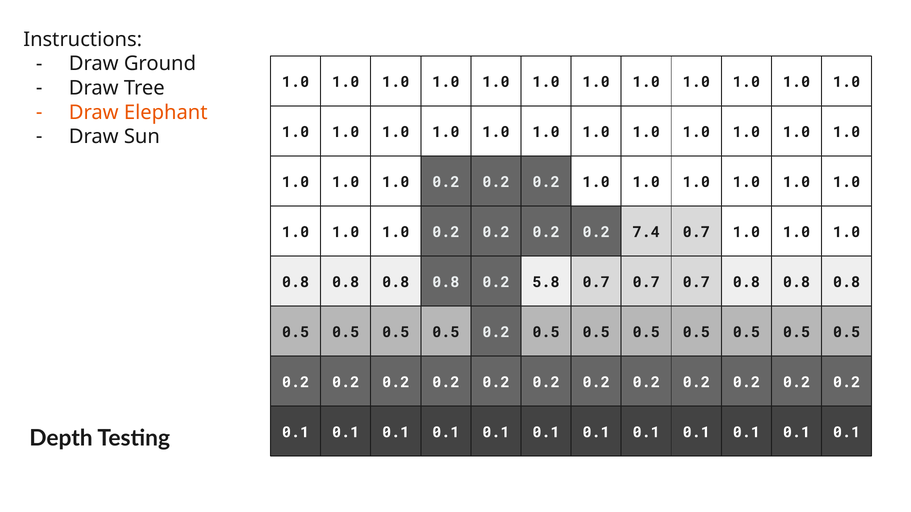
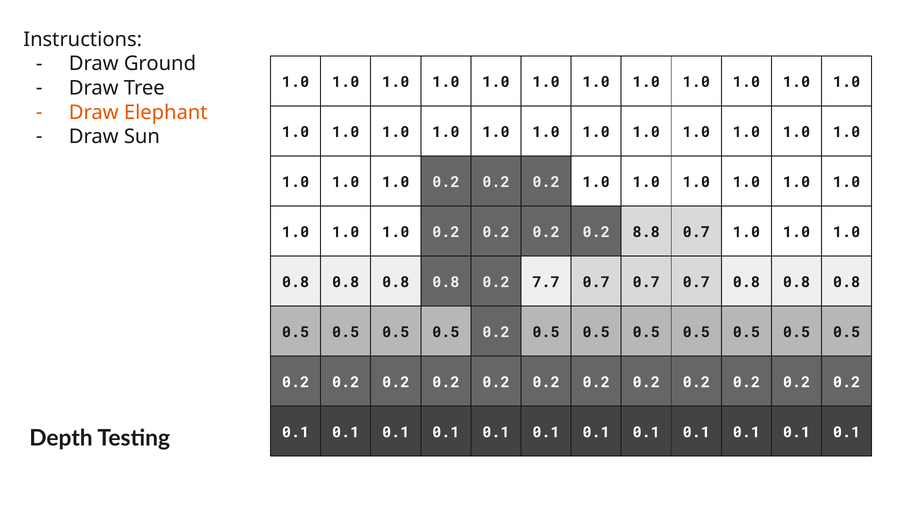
7.4: 7.4 -> 8.8
5.8: 5.8 -> 7.7
